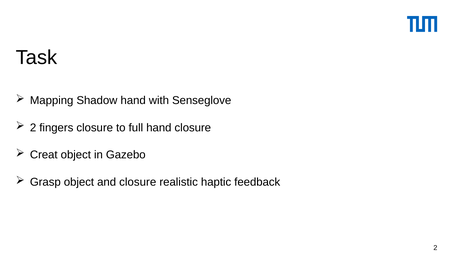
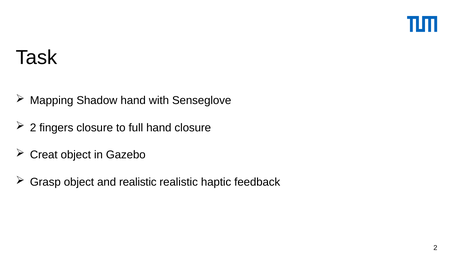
and closure: closure -> realistic
